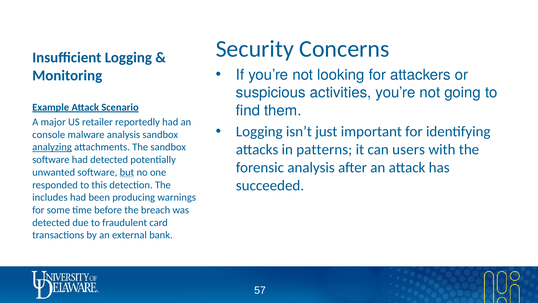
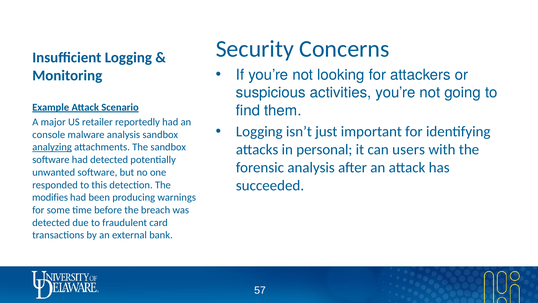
patterns: patterns -> personal
but underline: present -> none
includes: includes -> modifies
